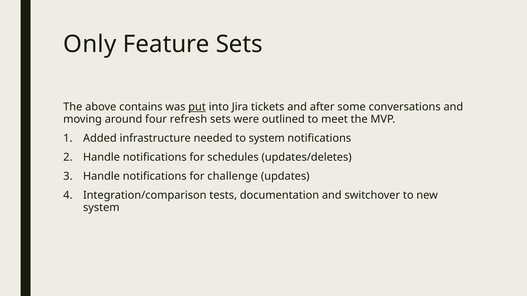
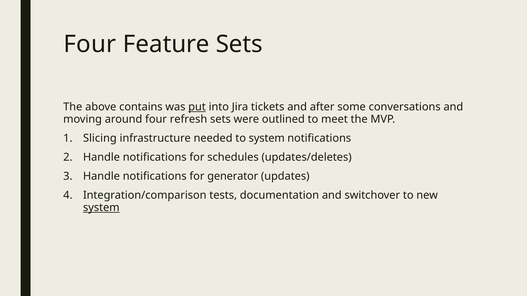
Only at (90, 44): Only -> Four
Added: Added -> Slicing
challenge: challenge -> generator
system at (101, 208) underline: none -> present
